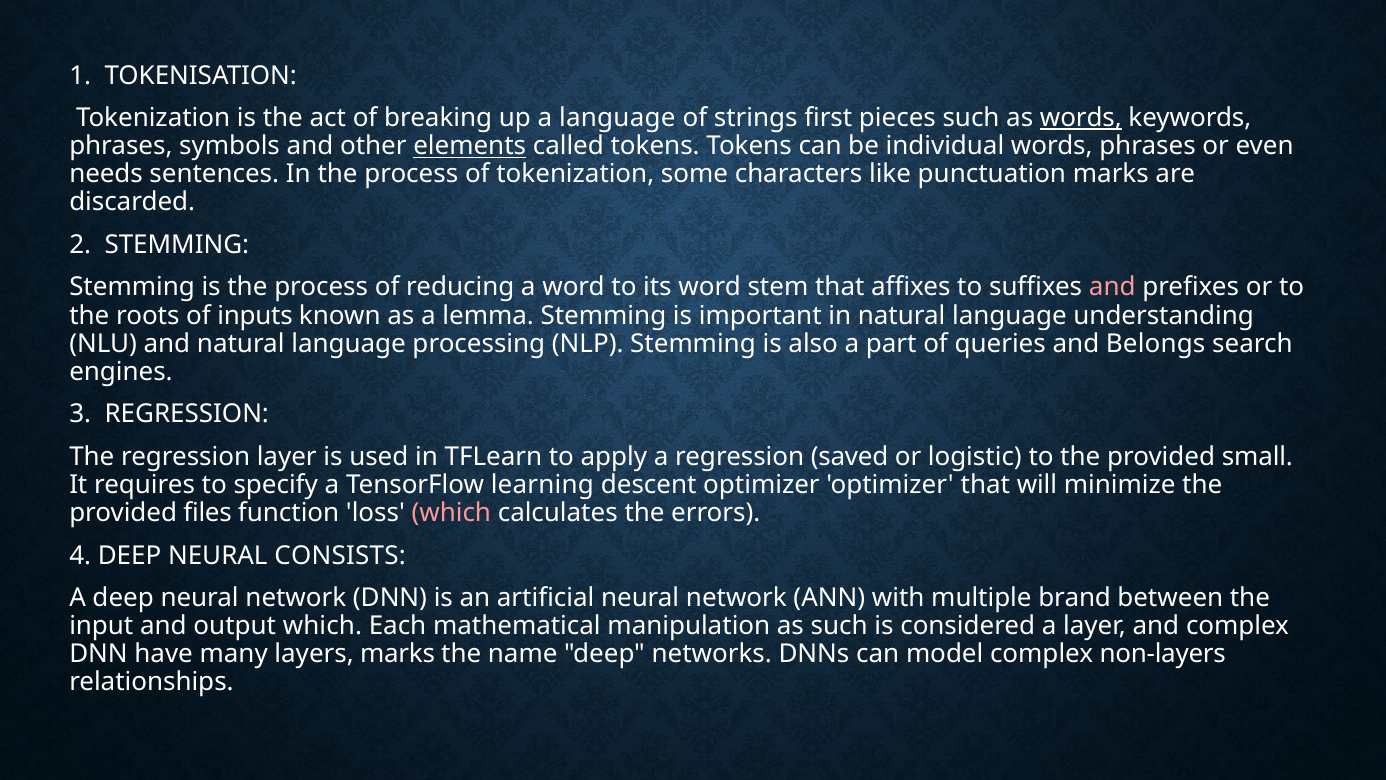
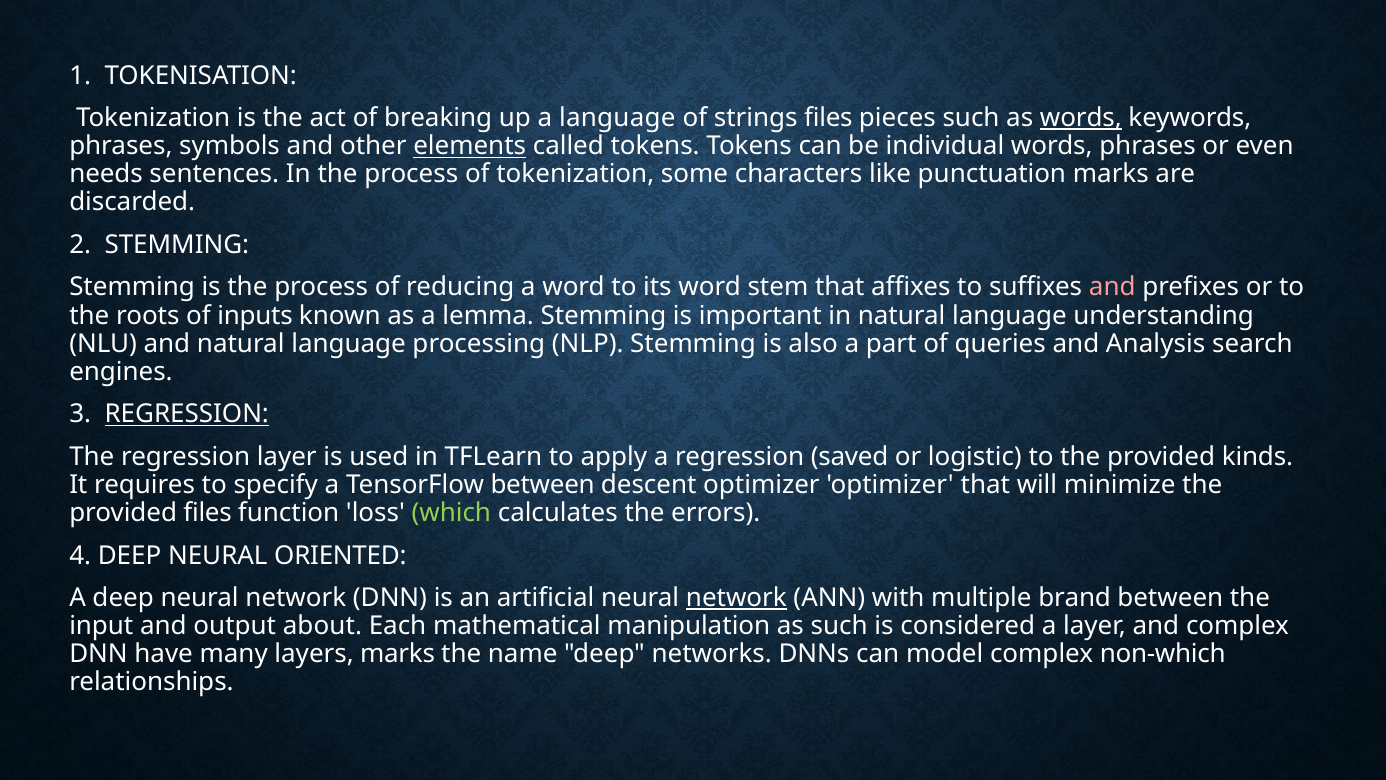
strings first: first -> files
Belongs: Belongs -> Analysis
REGRESSION at (187, 414) underline: none -> present
small: small -> kinds
TensorFlow learning: learning -> between
which at (451, 513) colour: pink -> light green
CONSISTS: CONSISTS -> ORIENTED
network at (736, 598) underline: none -> present
output which: which -> about
non-layers: non-layers -> non-which
